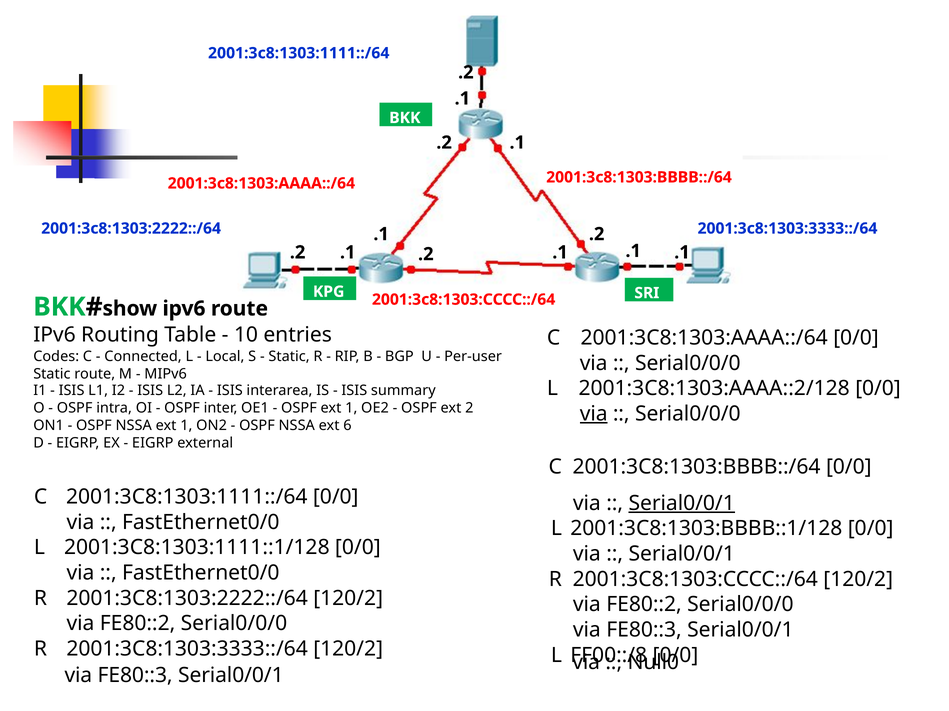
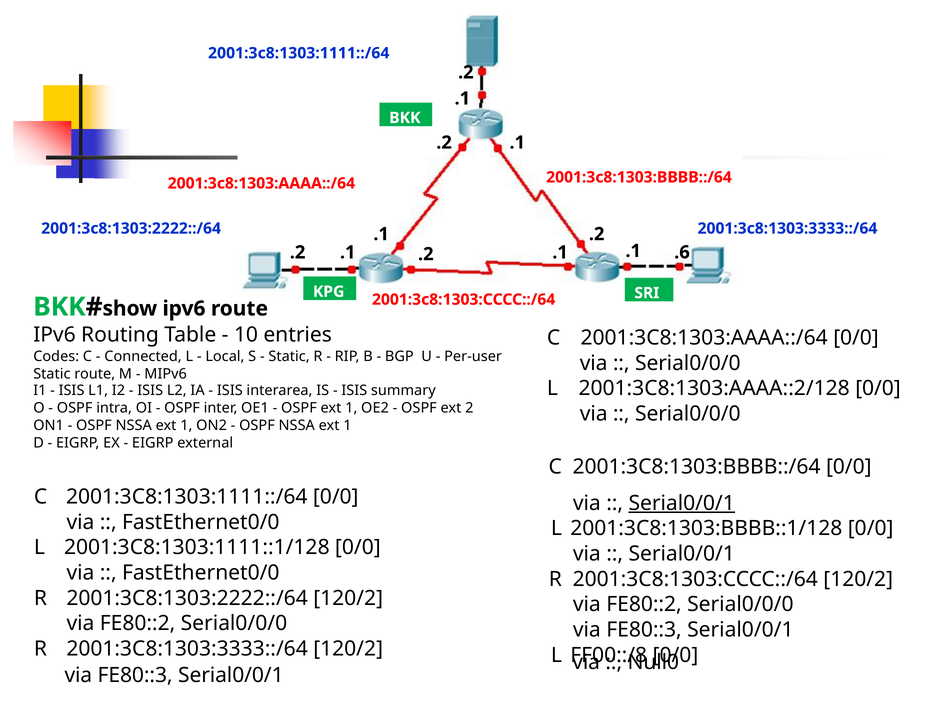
.2 .1 .1 .1: .1 -> .6
via at (594, 414) underline: present -> none
6 at (347, 426): 6 -> 1
